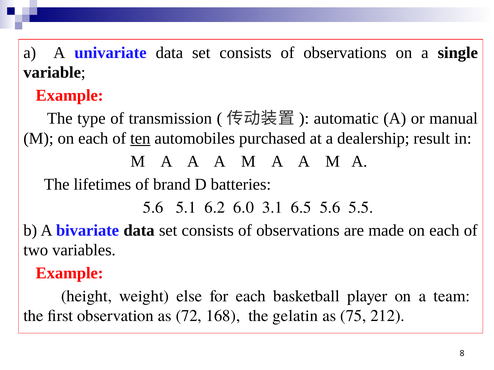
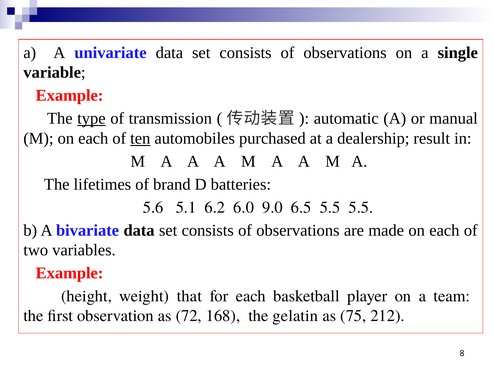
type underline: none -> present
3.1: 3.1 -> 9.0
6.5 5.6: 5.6 -> 5.5
else: else -> that
